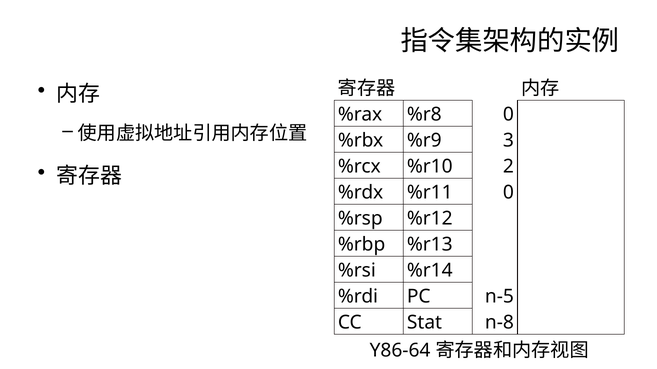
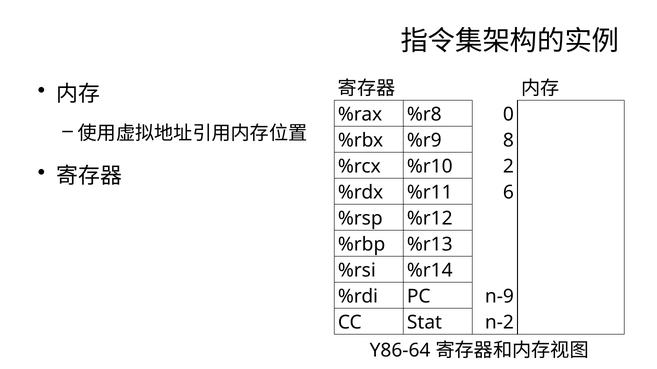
3: 3 -> 8
%r11 0: 0 -> 6
n-5: n-5 -> n-9
n-8: n-8 -> n-2
